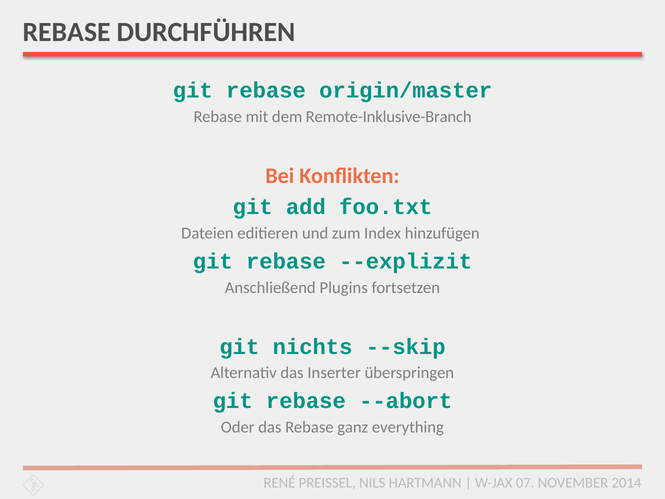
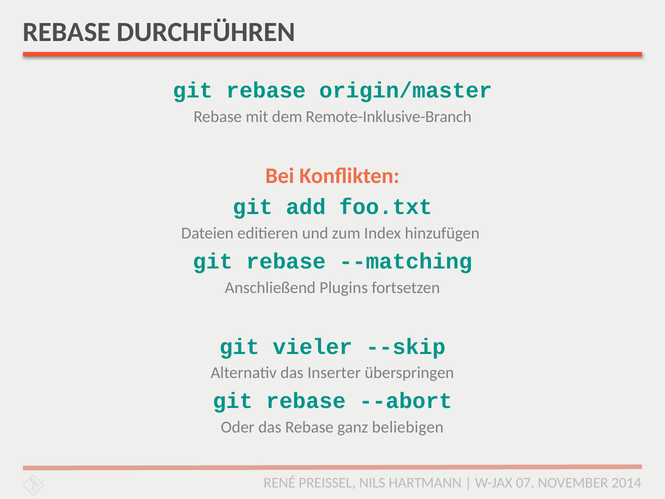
--explizit: --explizit -> --matching
nichts: nichts -> vieler
everything: everything -> beliebigen
